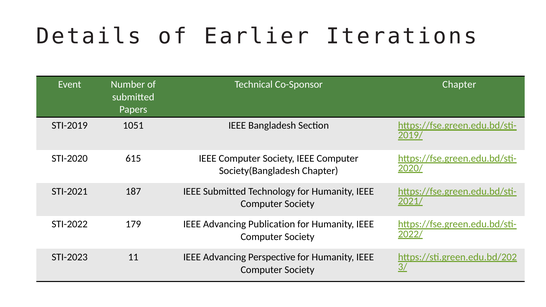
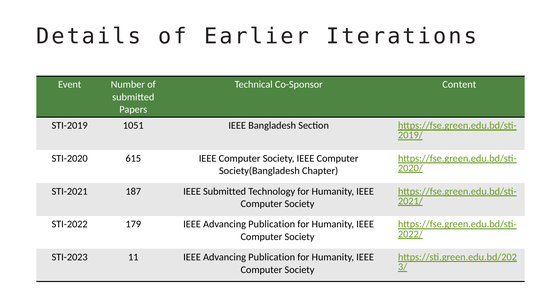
Co-Sponsor Chapter: Chapter -> Content
11 IEEE Advancing Perspective: Perspective -> Publication
